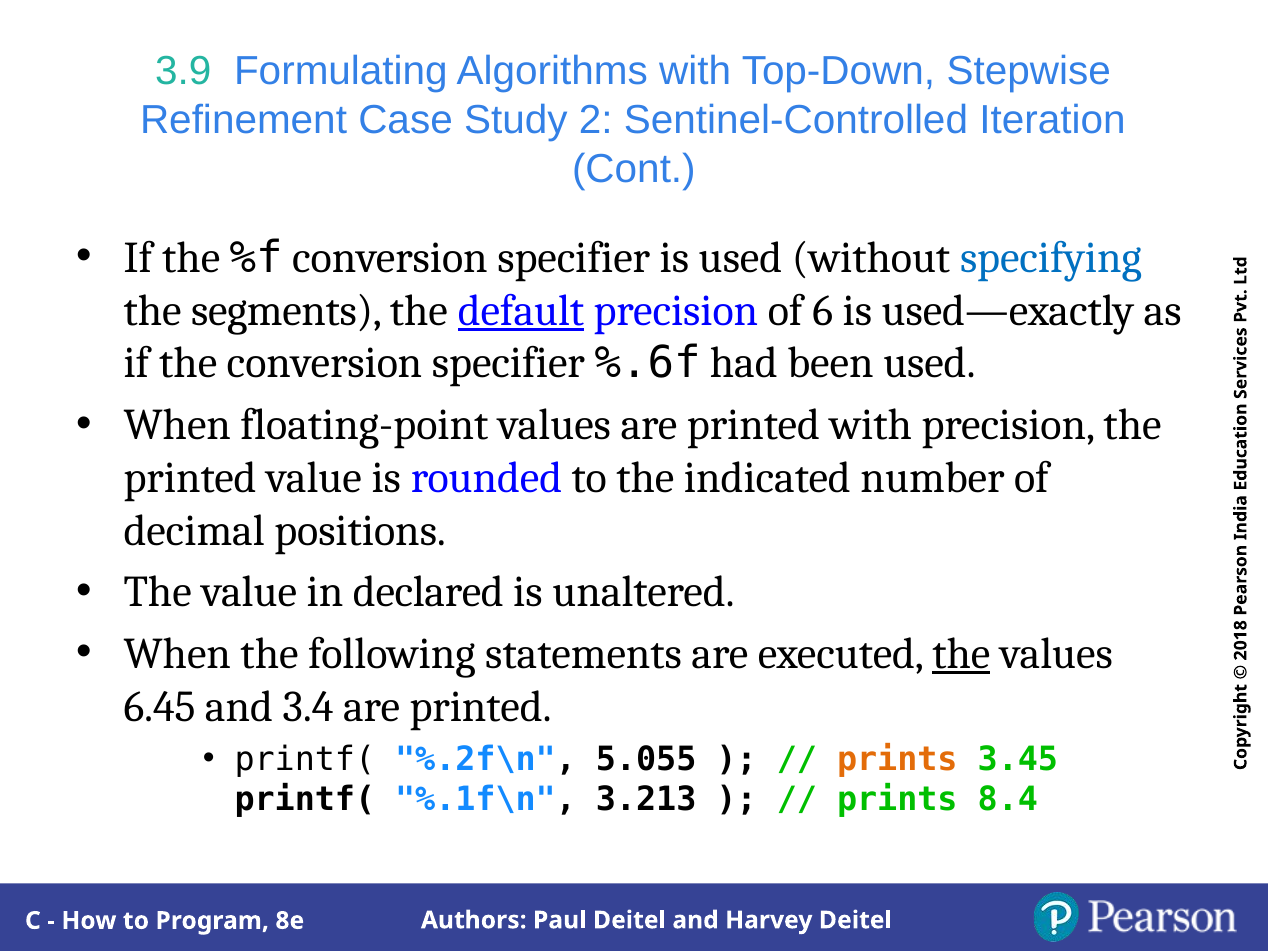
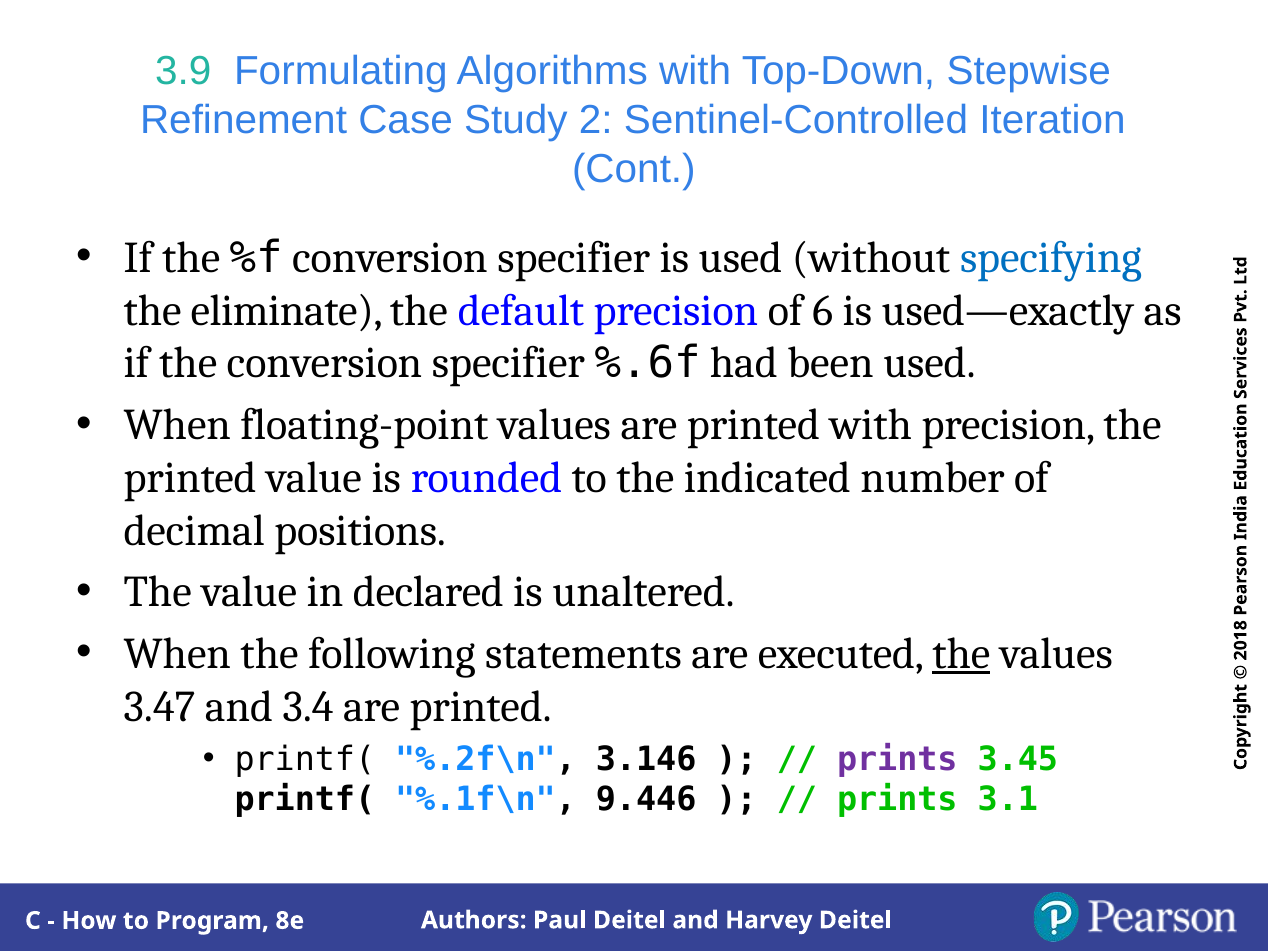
segments: segments -> eliminate
default underline: present -> none
6.45: 6.45 -> 3.47
5.055: 5.055 -> 3.146
prints at (897, 759) colour: orange -> purple
3.213: 3.213 -> 9.446
8.4: 8.4 -> 3.1
